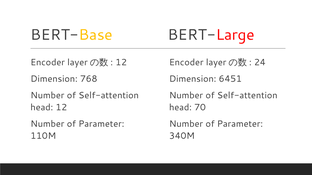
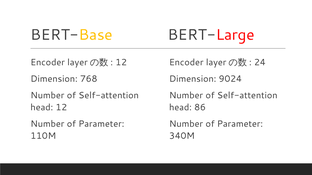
6451: 6451 -> 9024
70: 70 -> 86
